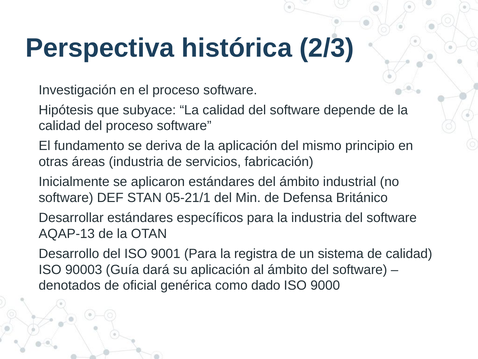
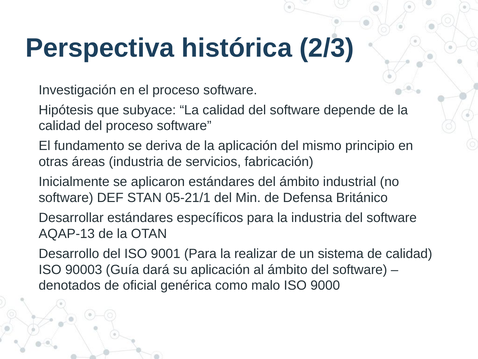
registra: registra -> realizar
dado: dado -> malo
